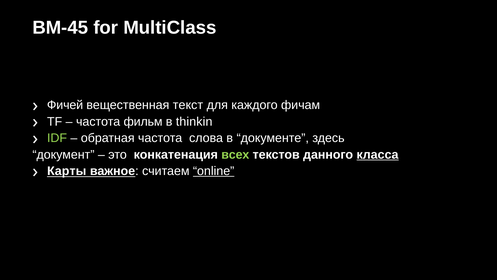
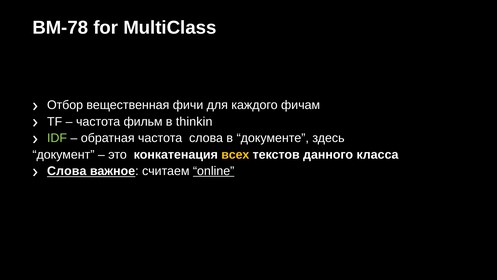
BM-45: BM-45 -> BM-78
Фичей: Фичей -> Отбор
текст: текст -> фичи
всех colour: light green -> yellow
класса underline: present -> none
Карты at (67, 171): Карты -> Слова
